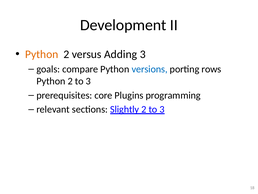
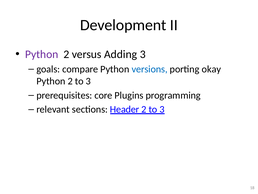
Python at (42, 54) colour: orange -> purple
rows: rows -> okay
Slightly: Slightly -> Header
